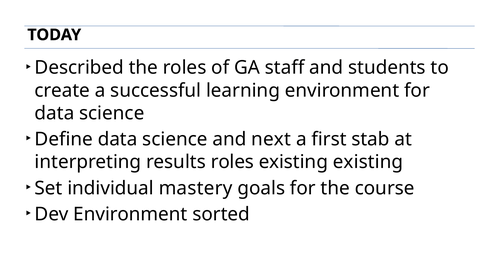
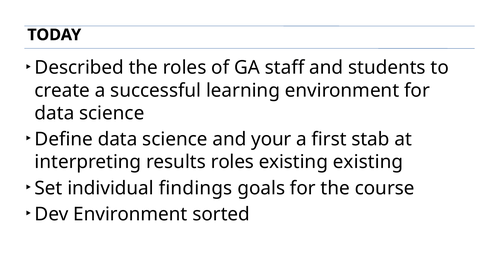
next: next -> your
mastery: mastery -> findings
